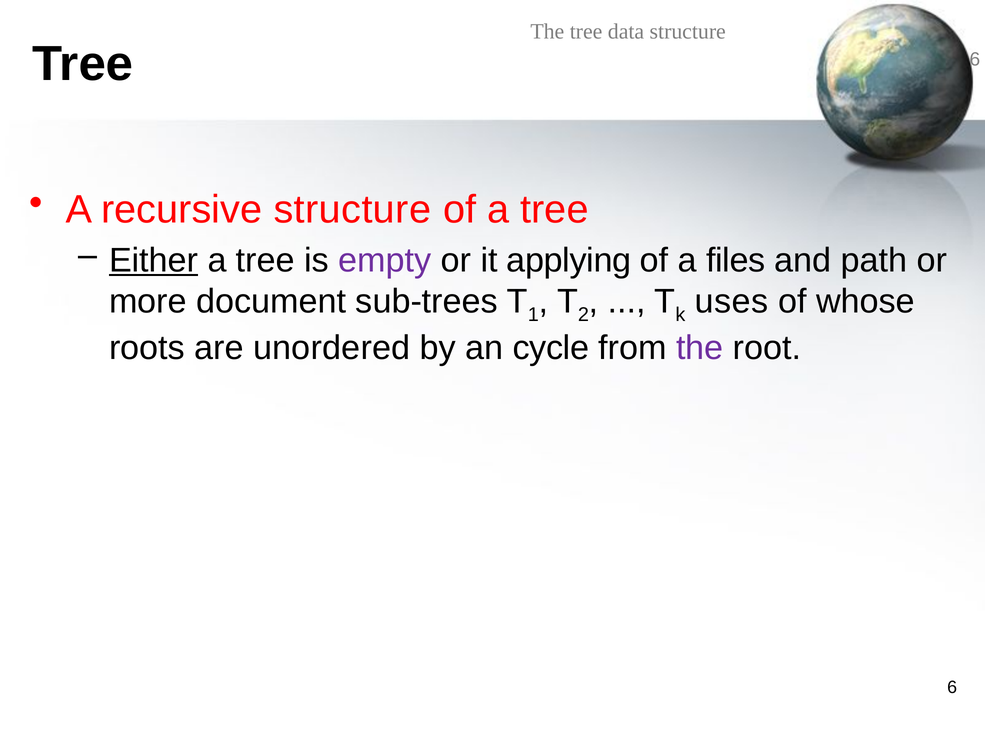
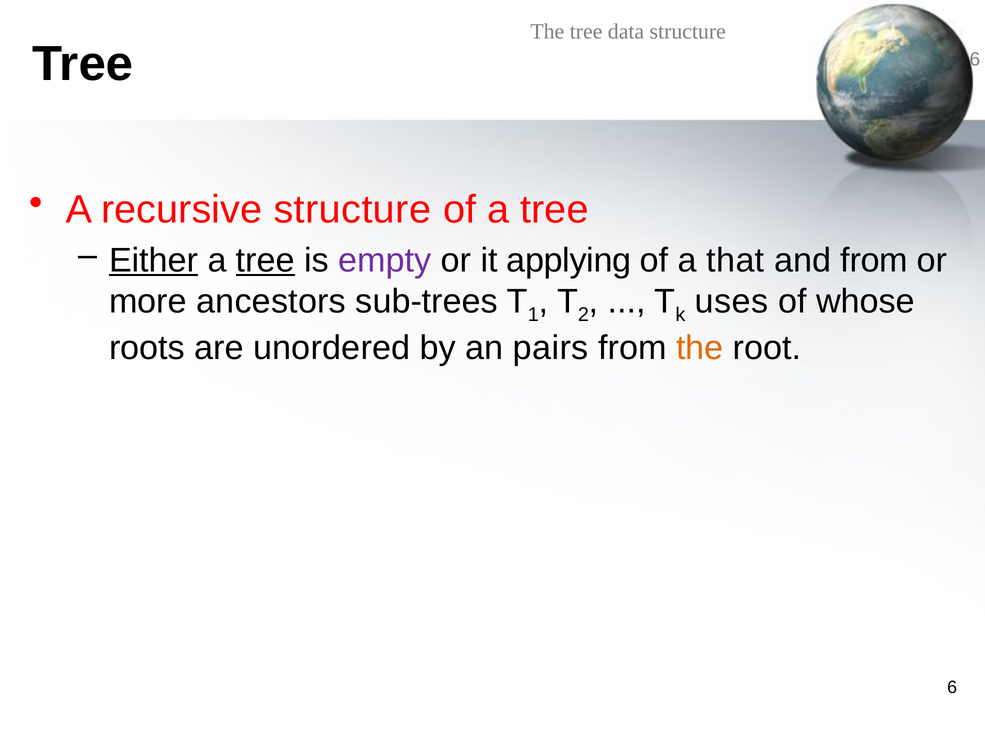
tree at (265, 260) underline: none -> present
files: files -> that
and path: path -> from
document: document -> ancestors
cycle: cycle -> pairs
the at (700, 348) colour: purple -> orange
